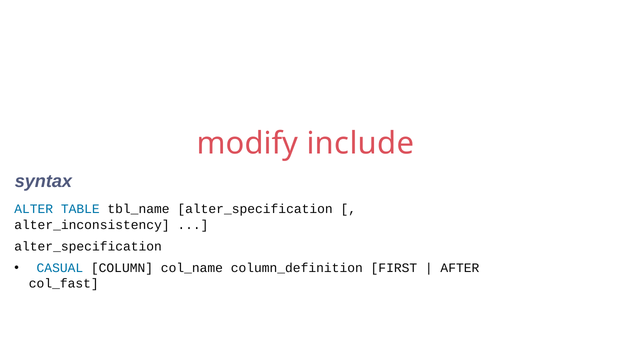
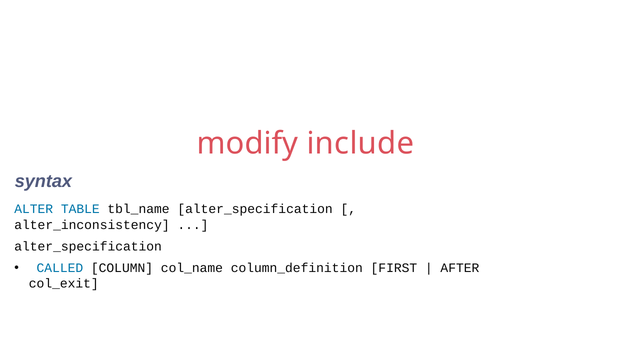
CASUAL: CASUAL -> CALLED
col_fast: col_fast -> col_exit
